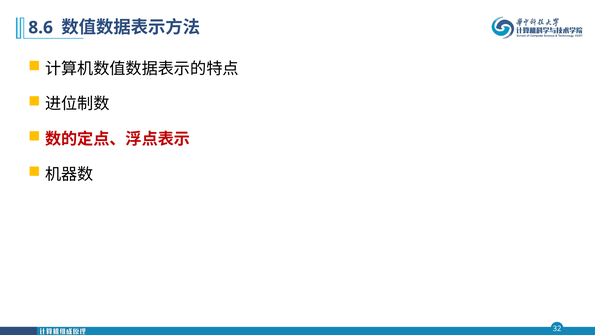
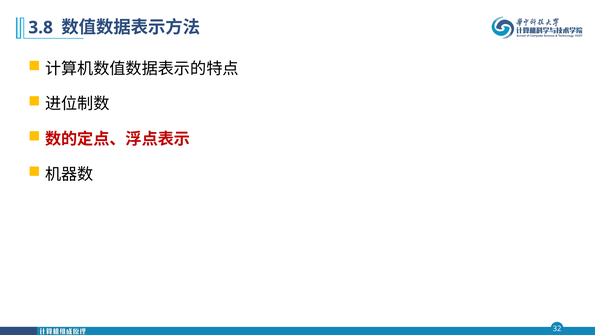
8.6: 8.6 -> 3.8
